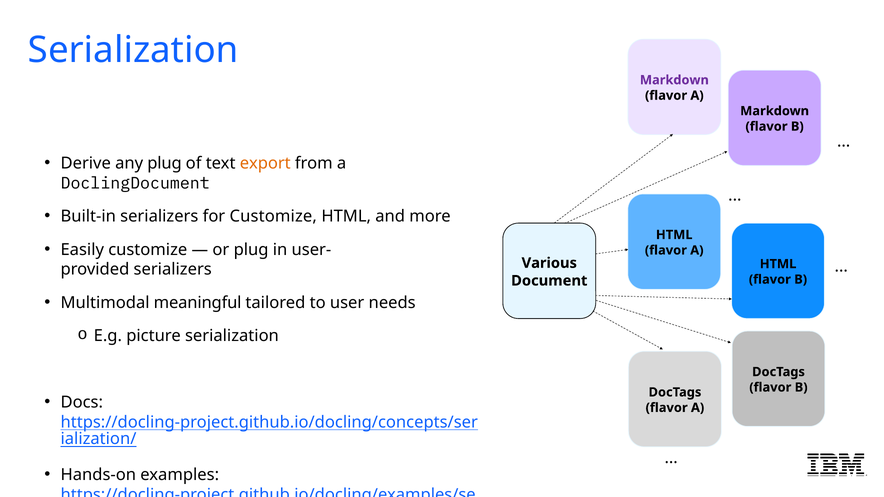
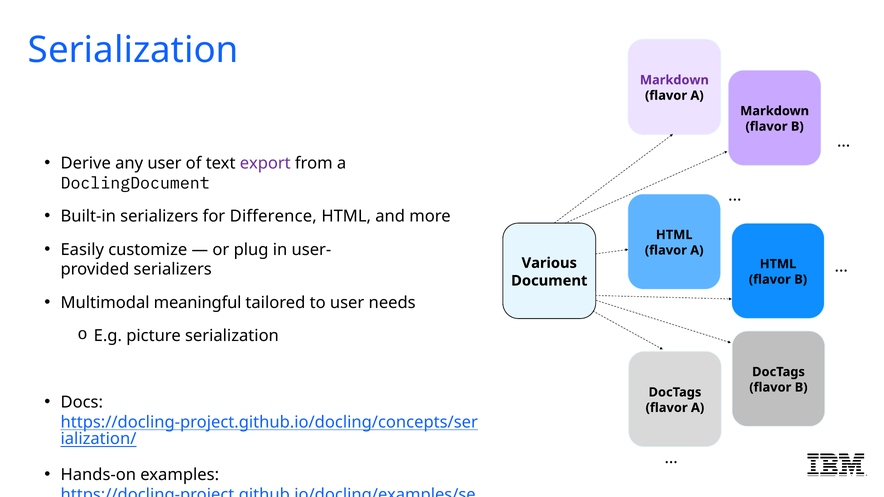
any plug: plug -> user
export colour: orange -> purple
for Customize: Customize -> Difference
